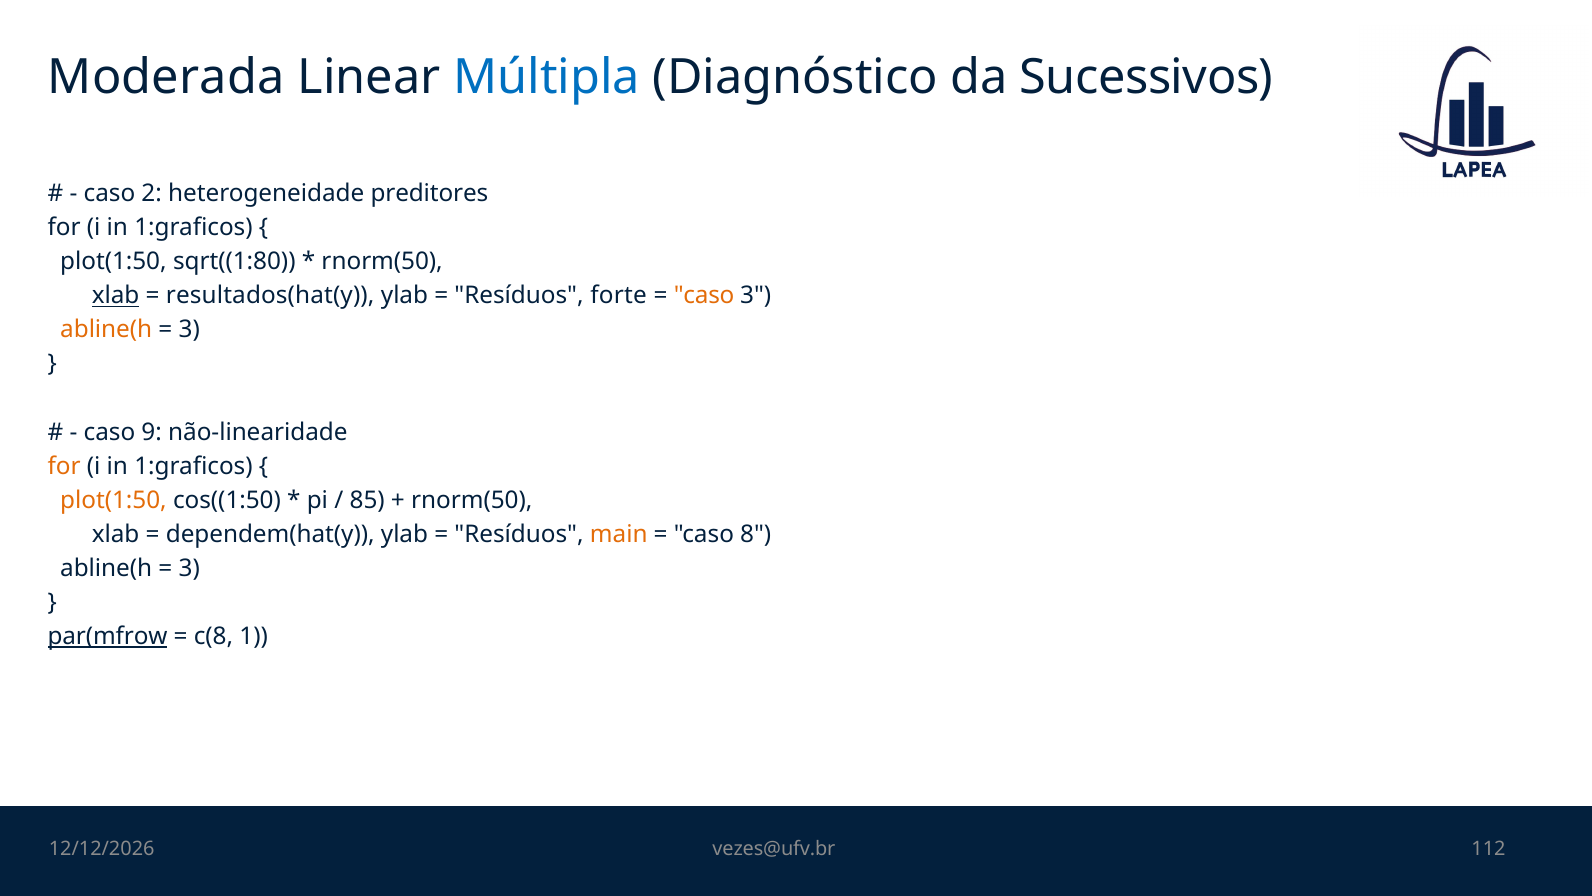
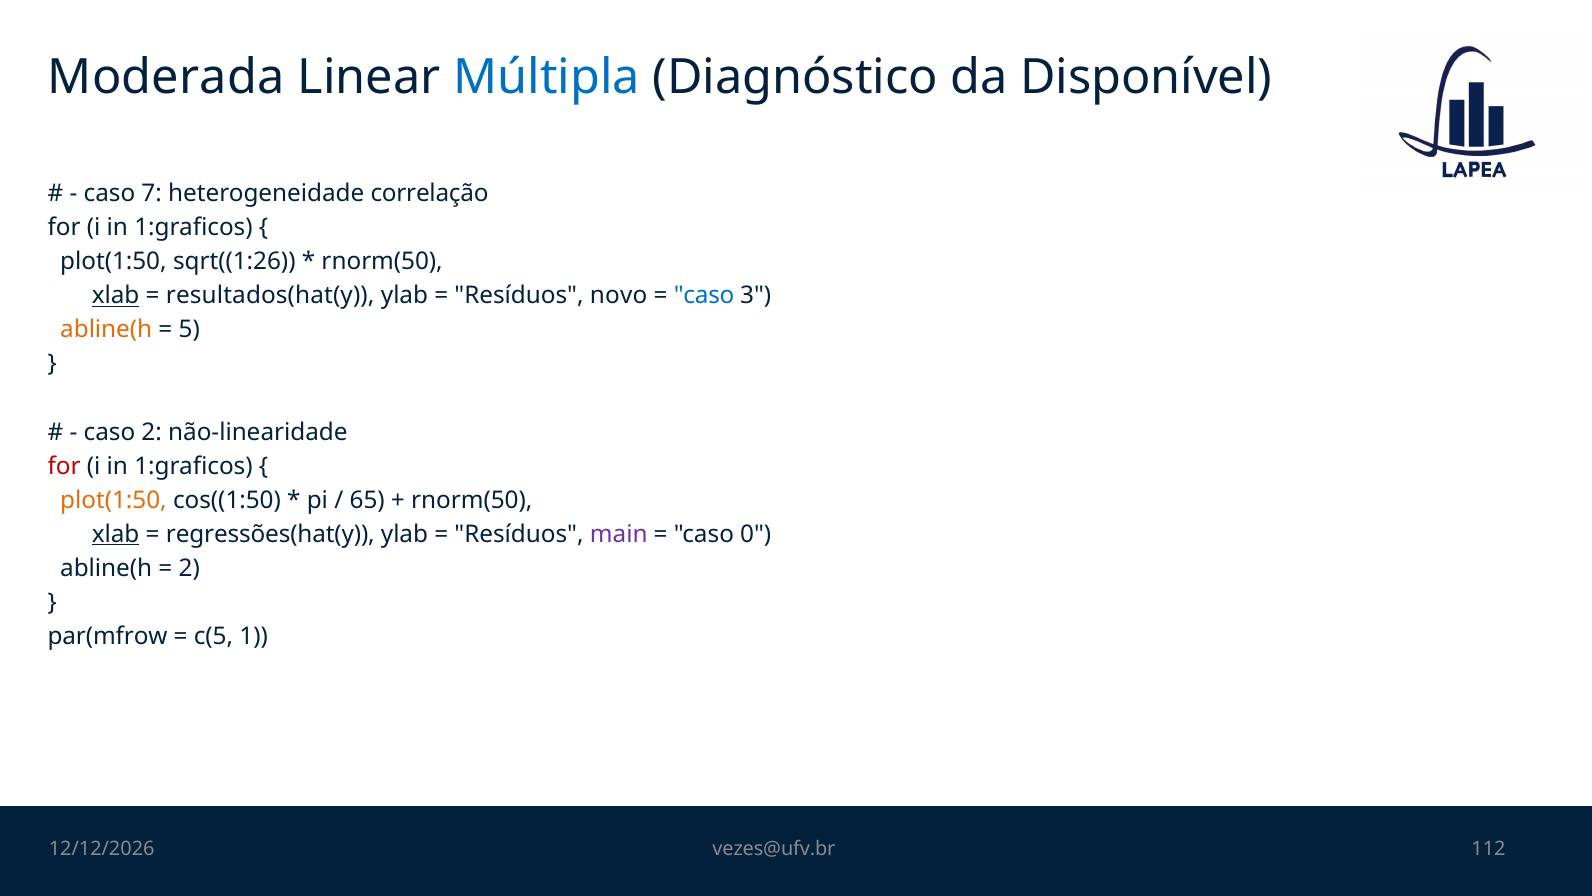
Sucessivos: Sucessivos -> Disponível
2: 2 -> 7
preditores: preditores -> correlação
sqrt((1:80: sqrt((1:80 -> sqrt((1:26
forte: forte -> novo
caso at (704, 296) colour: orange -> blue
3 at (189, 330): 3 -> 5
caso 9: 9 -> 2
for at (64, 466) colour: orange -> red
85: 85 -> 65
xlab at (116, 534) underline: none -> present
dependem(hat(y: dependem(hat(y -> regressões(hat(y
main colour: orange -> purple
8: 8 -> 0
3 at (189, 568): 3 -> 2
par(mfrow underline: present -> none
c(8: c(8 -> c(5
